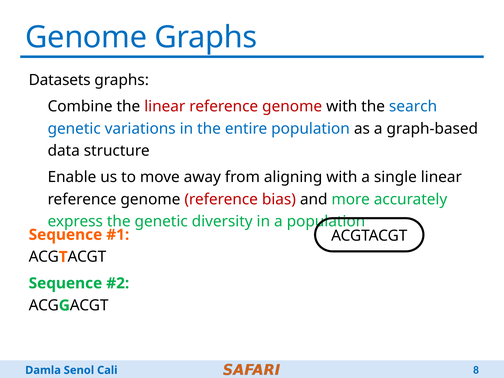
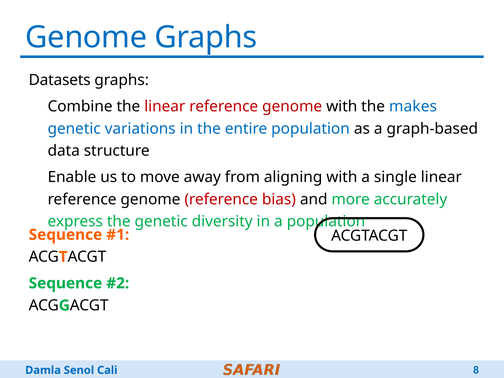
search: search -> makes
